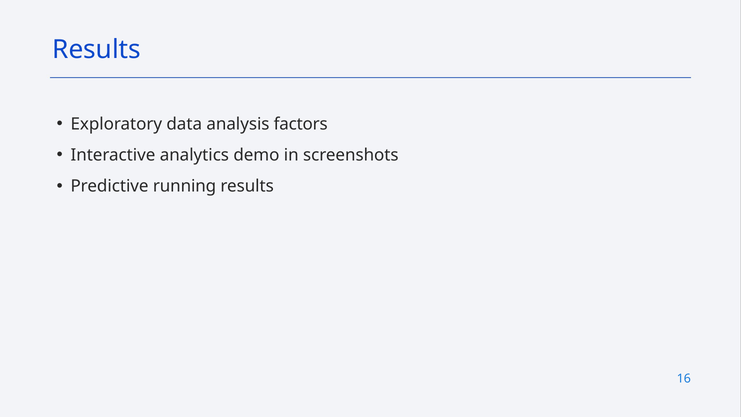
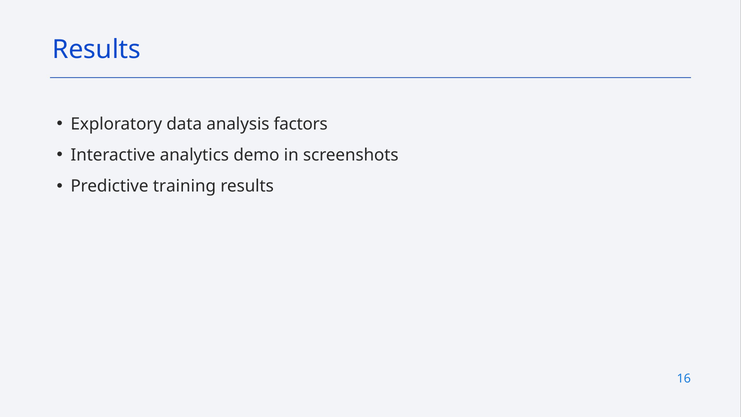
running: running -> training
